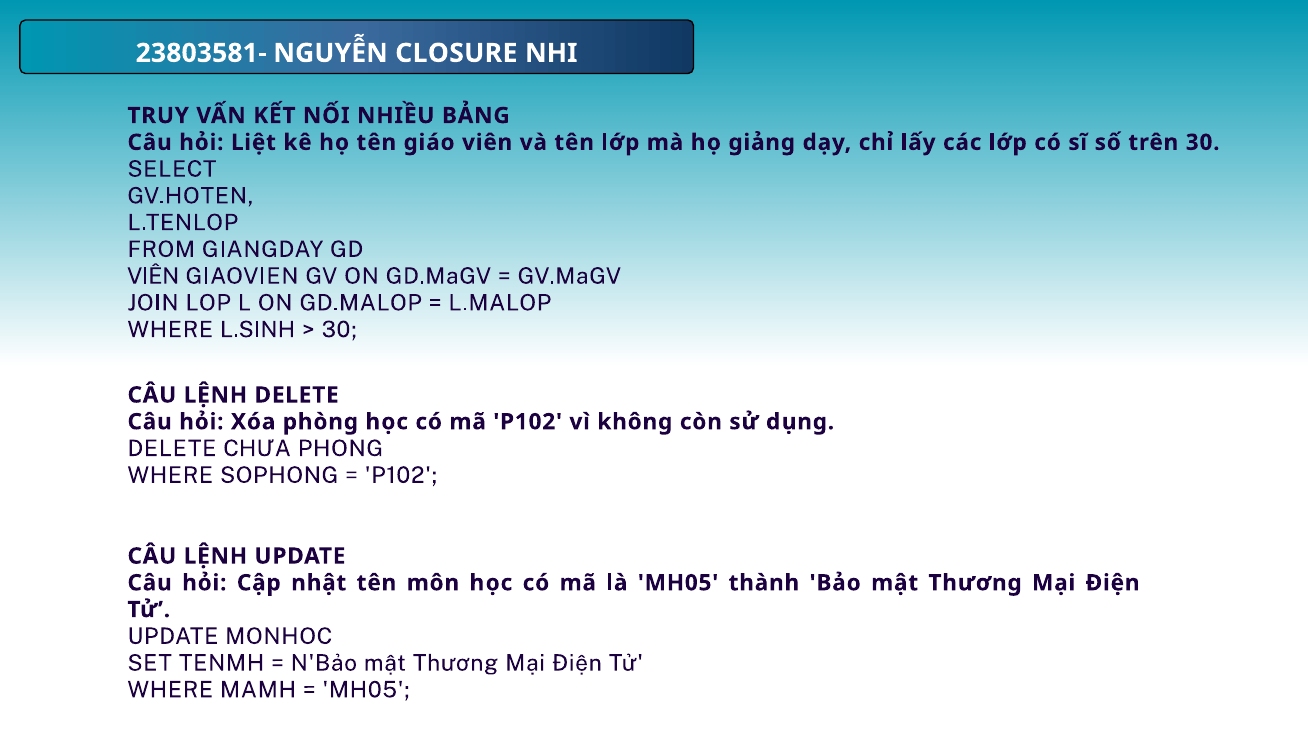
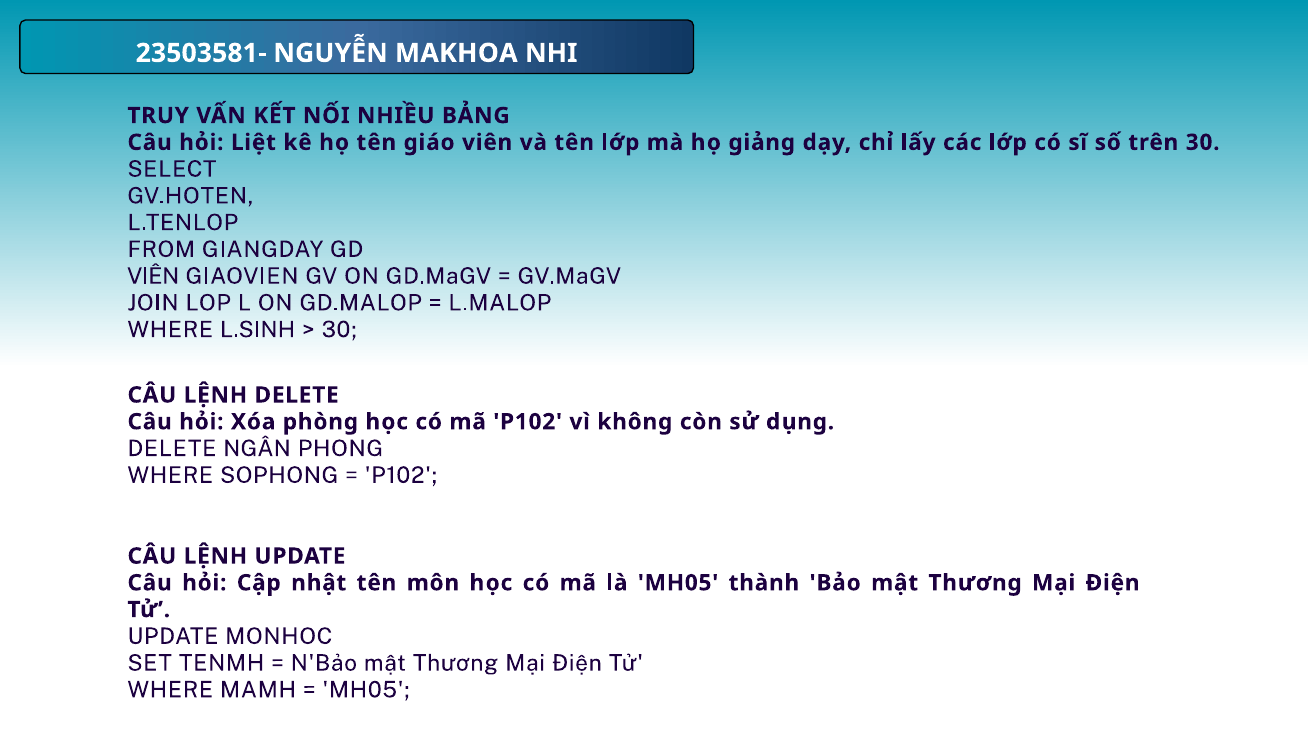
23803581-: 23803581- -> 23503581-
CLOSURE: CLOSURE -> MAKHOA
CHƯA: CHƯA -> NGÂN
